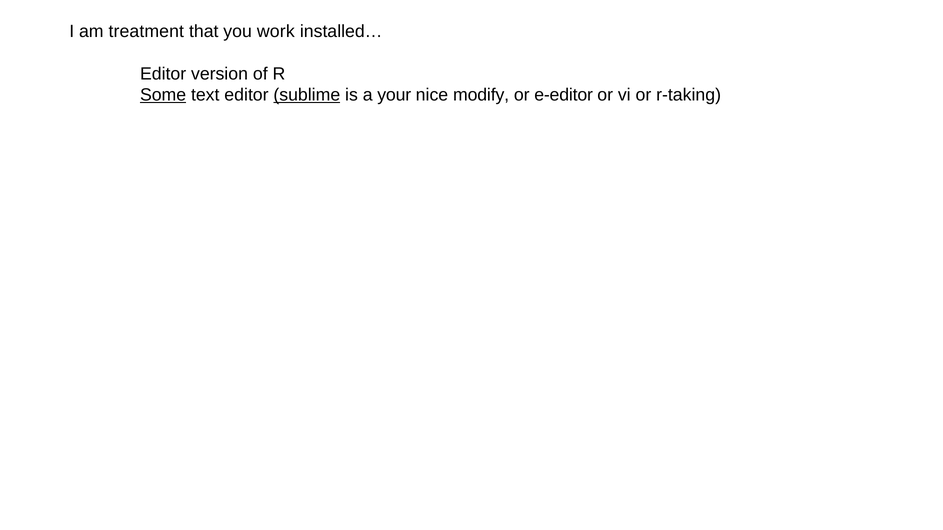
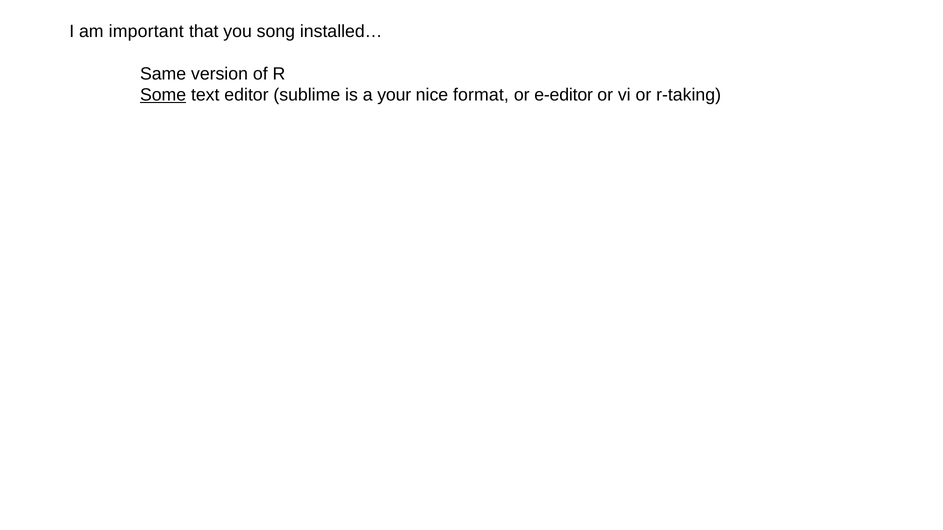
treatment: treatment -> important
work: work -> song
Editor at (163, 74): Editor -> Same
sublime underline: present -> none
modify: modify -> format
